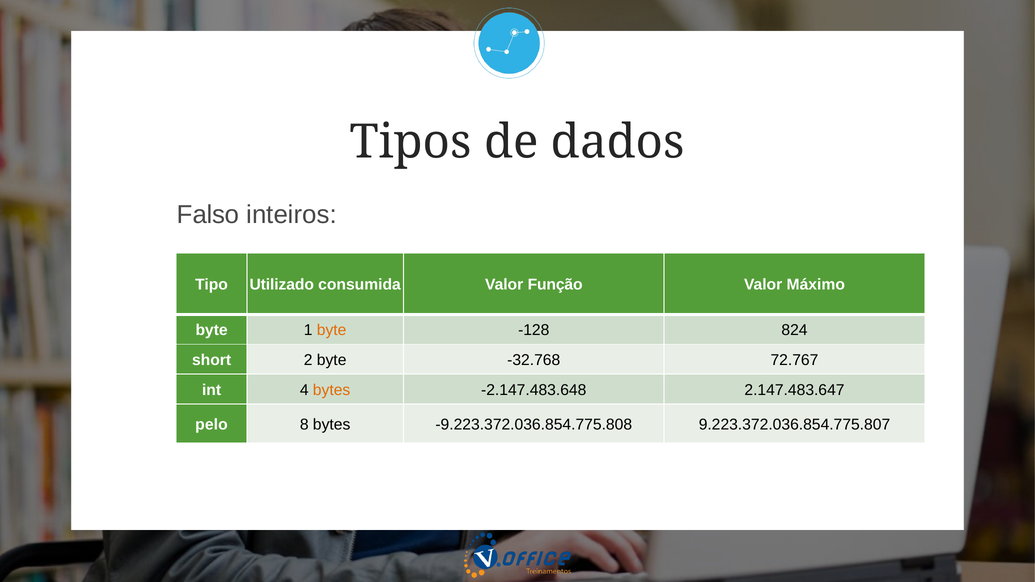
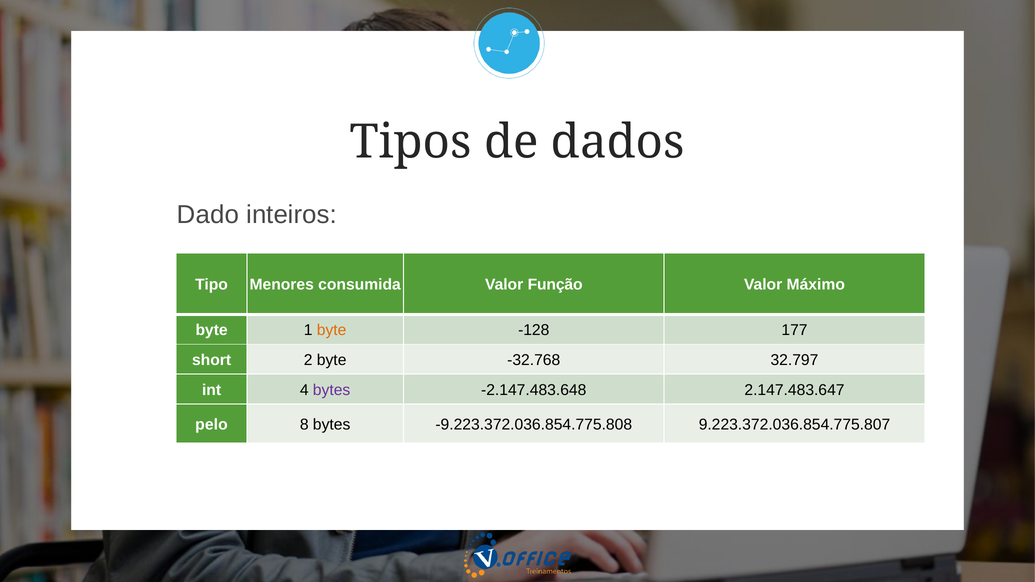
Falso: Falso -> Dado
Utilizado: Utilizado -> Menores
824: 824 -> 177
72.767: 72.767 -> 32.797
bytes at (332, 390) colour: orange -> purple
